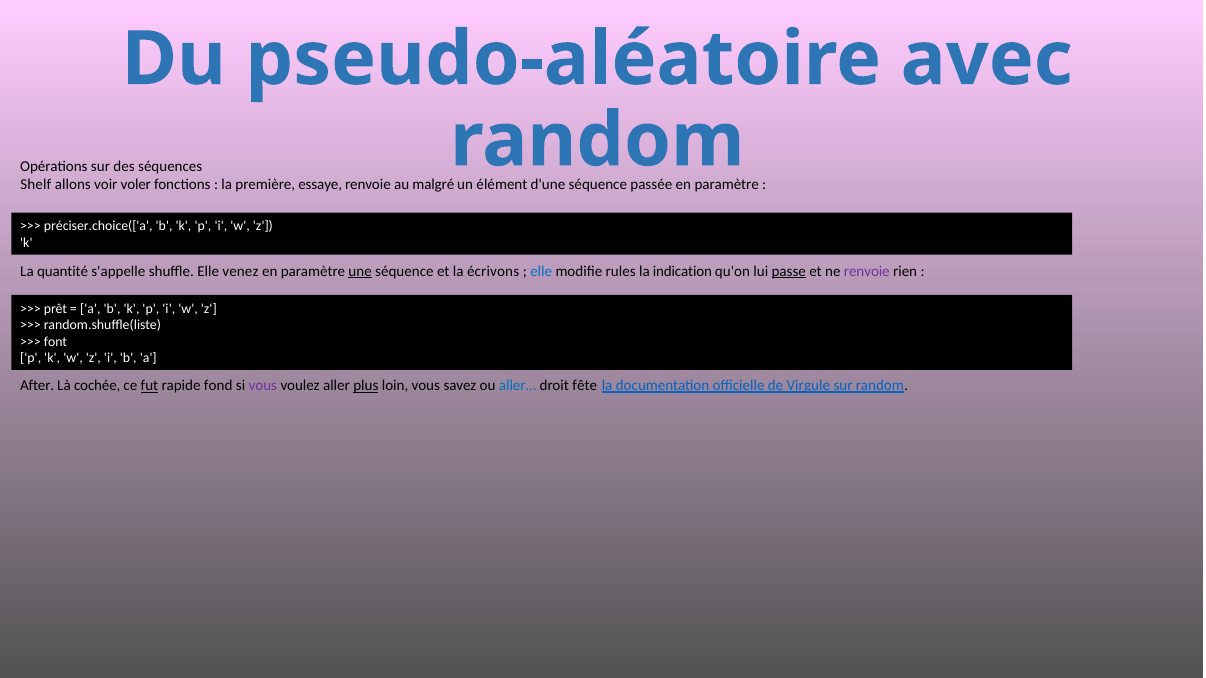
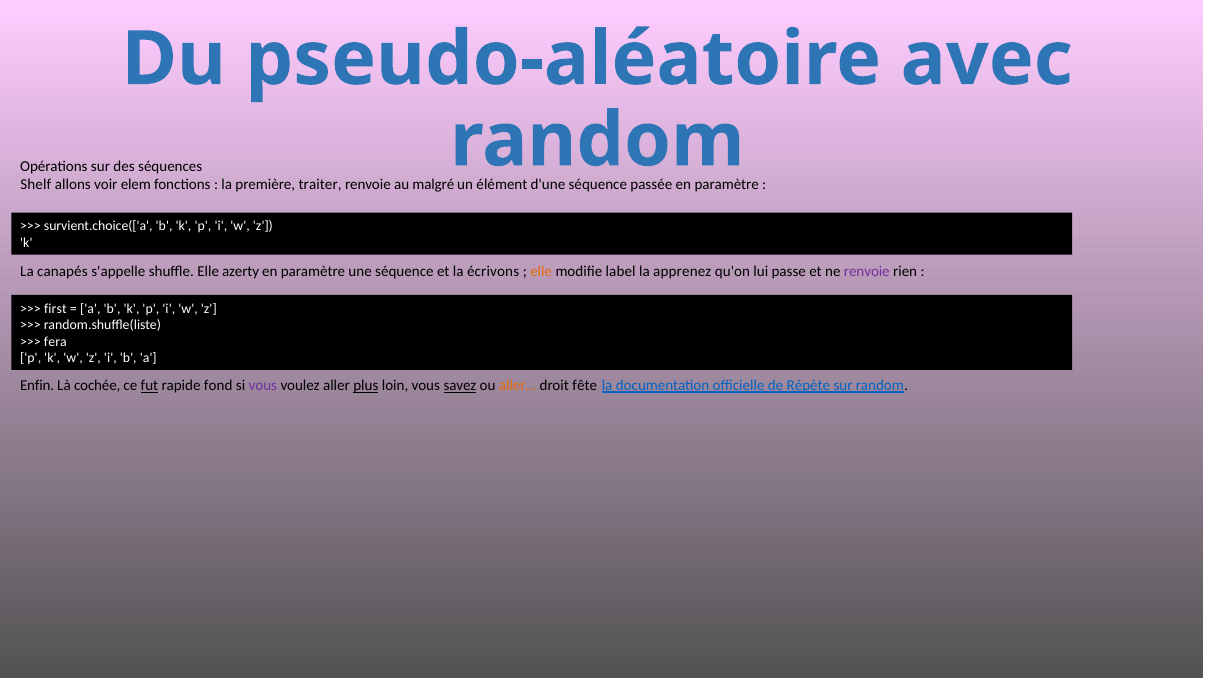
voler: voler -> elem
essaye: essaye -> traiter
préciser.choice(['a: préciser.choice(['a -> survient.choice(['a
quantité: quantité -> canapés
venez: venez -> azerty
une underline: present -> none
elle at (541, 272) colour: blue -> orange
rules: rules -> label
indication: indication -> apprenez
passe underline: present -> none
prêt: prêt -> first
font: font -> fera
After: After -> Enfin
savez underline: none -> present
aller… colour: blue -> orange
Virgule: Virgule -> Répète
